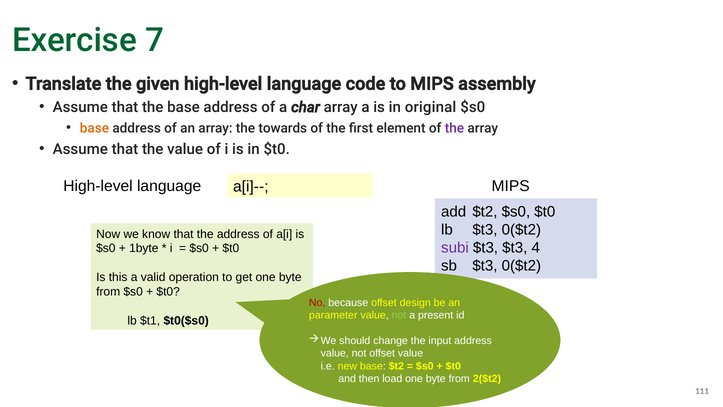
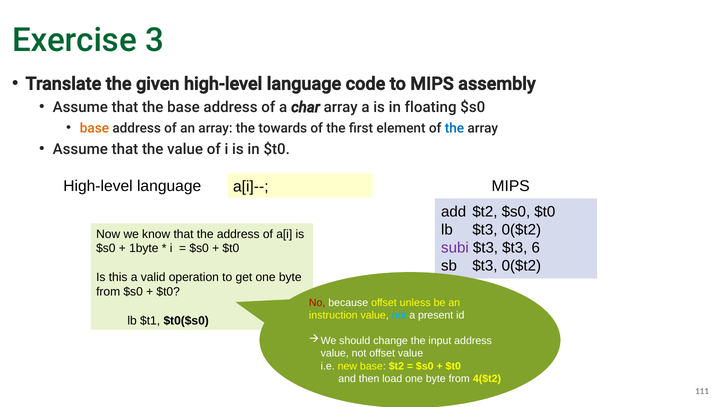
7: 7 -> 3
original: original -> floating
the at (454, 128) colour: purple -> blue
4: 4 -> 6
design: design -> unless
parameter: parameter -> instruction
not at (399, 315) colour: light green -> light blue
2($t2: 2($t2 -> 4($t2
